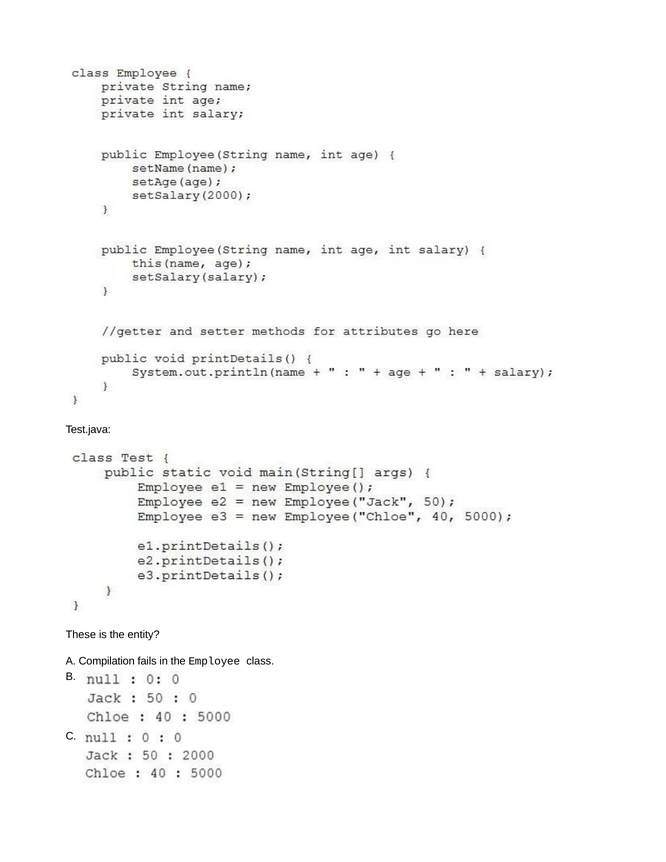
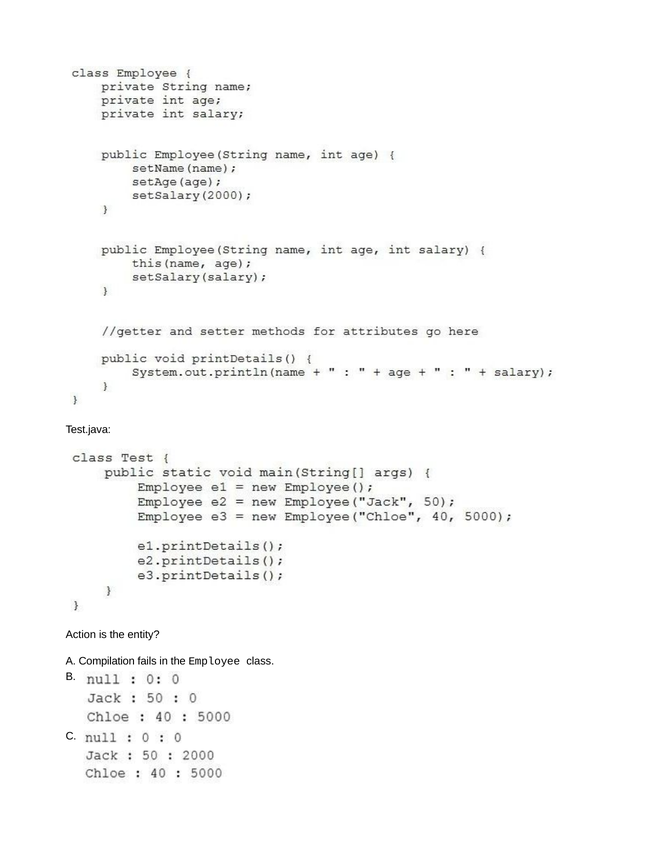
These: These -> Action
